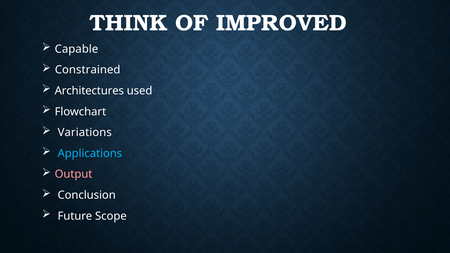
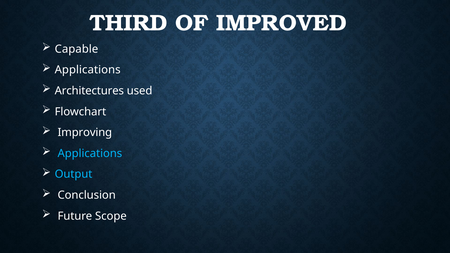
THINK: THINK -> THIRD
Constrained at (88, 70): Constrained -> Applications
Variations: Variations -> Improving
Output colour: pink -> light blue
